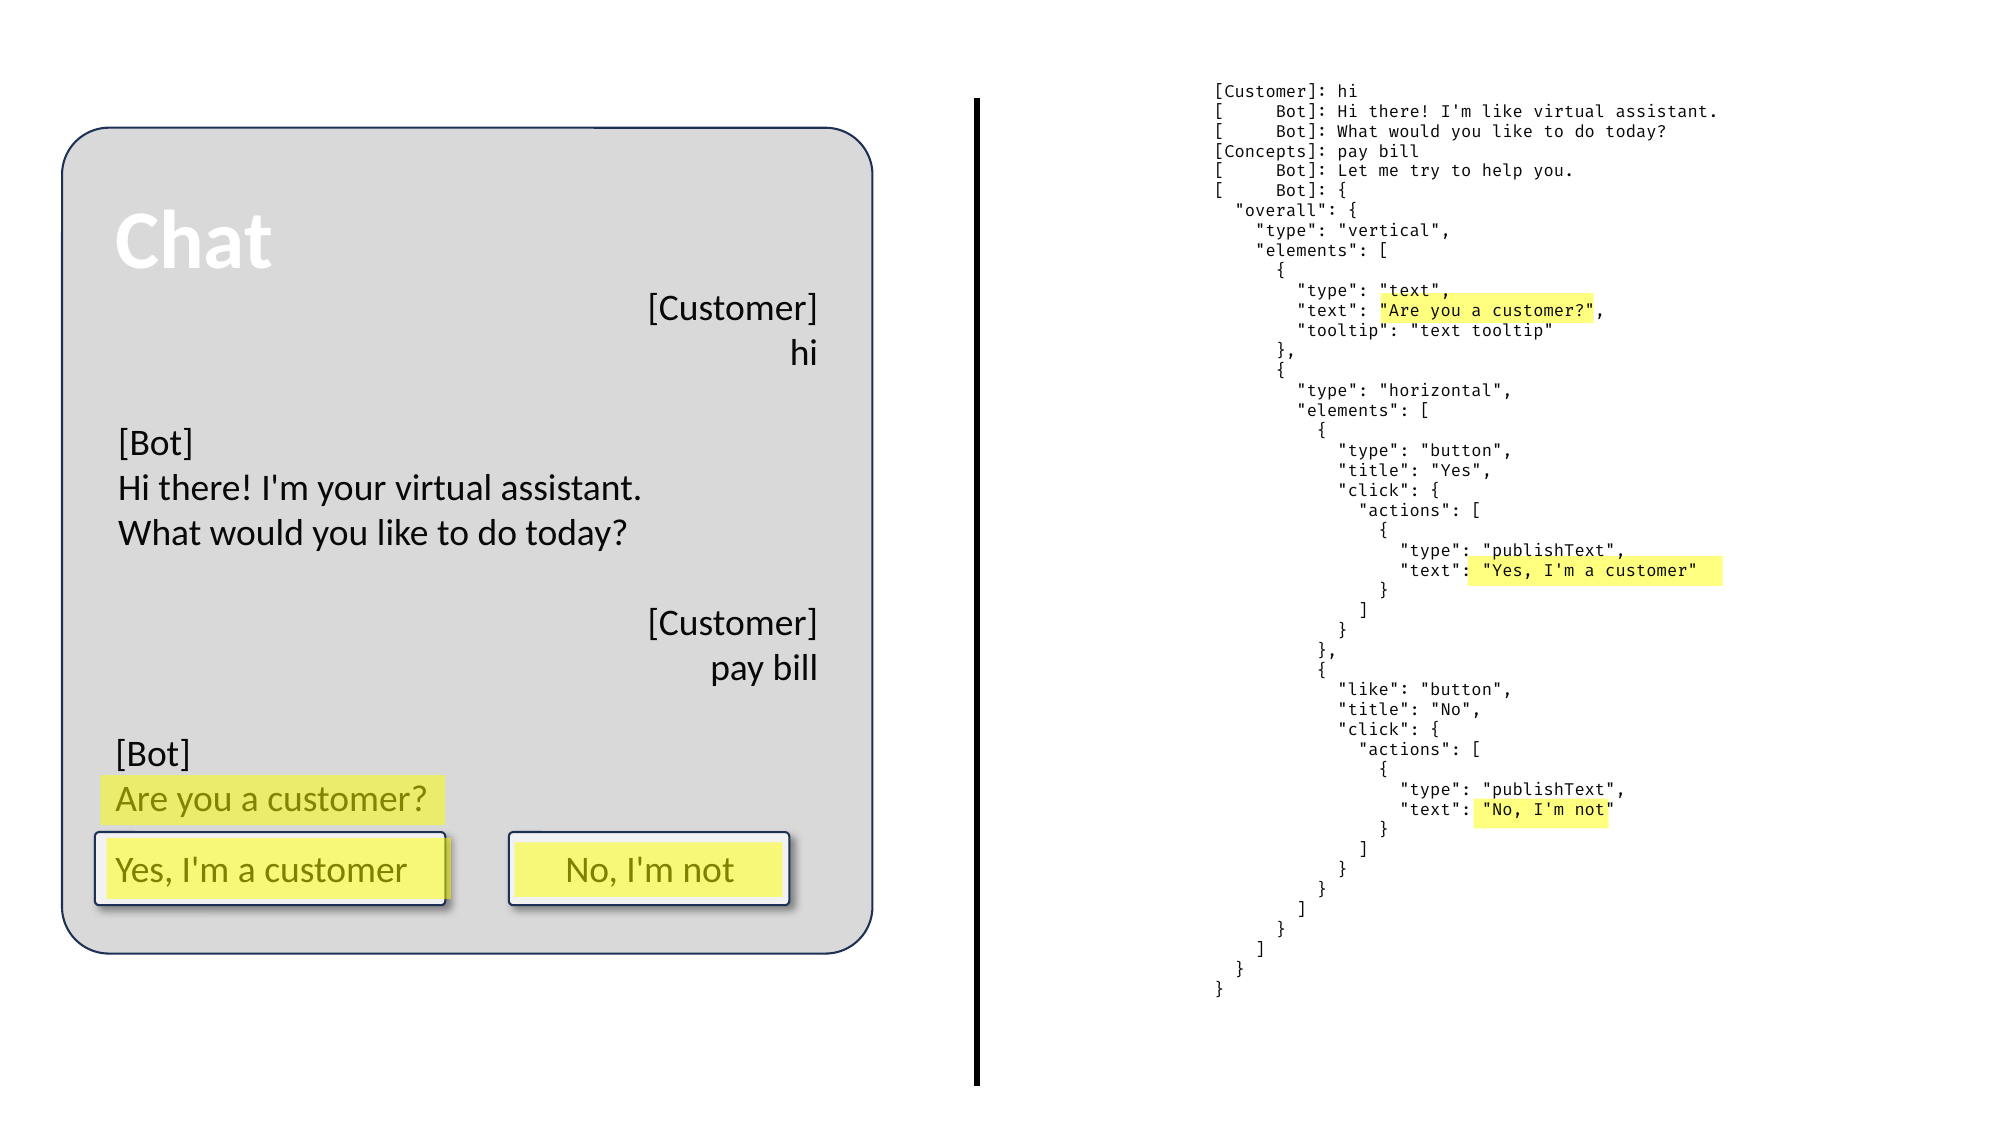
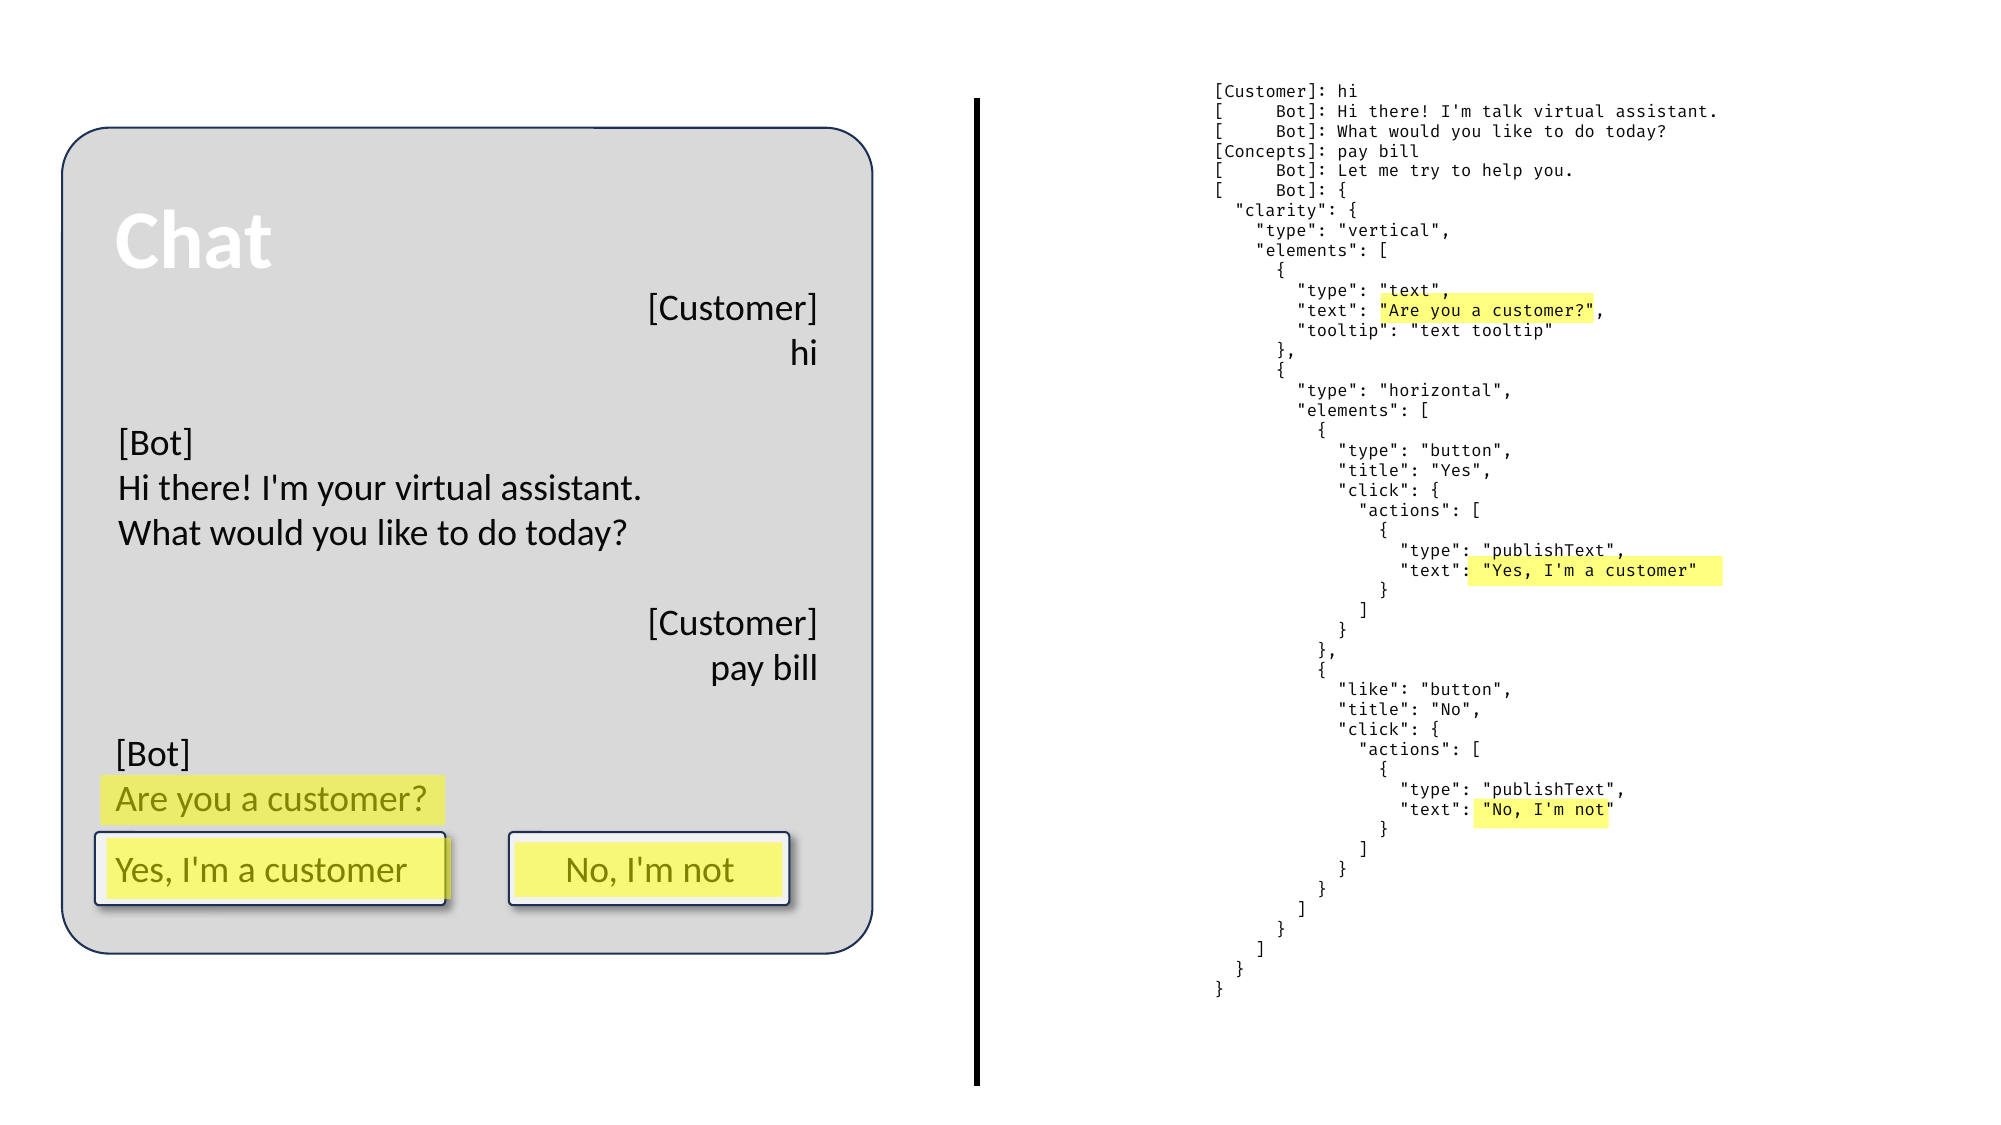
I'm like: like -> talk
overall: overall -> clarity
